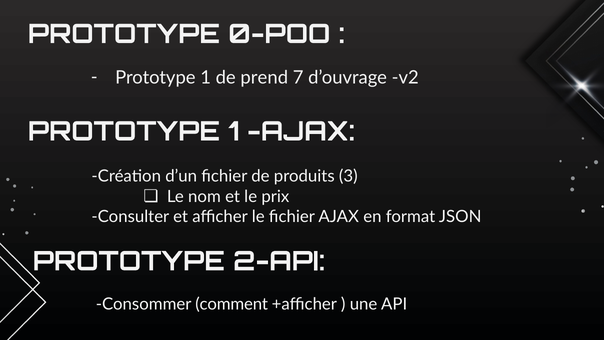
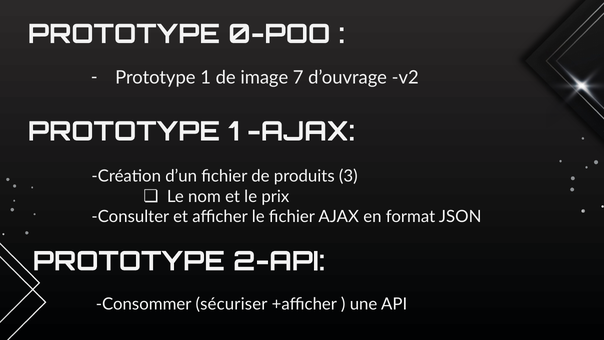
prend: prend -> image
comment: comment -> sécuriser
